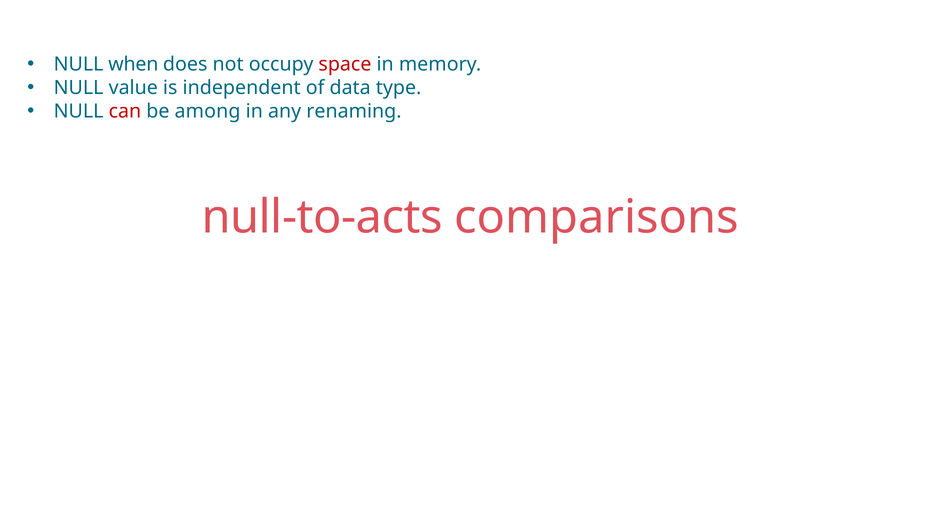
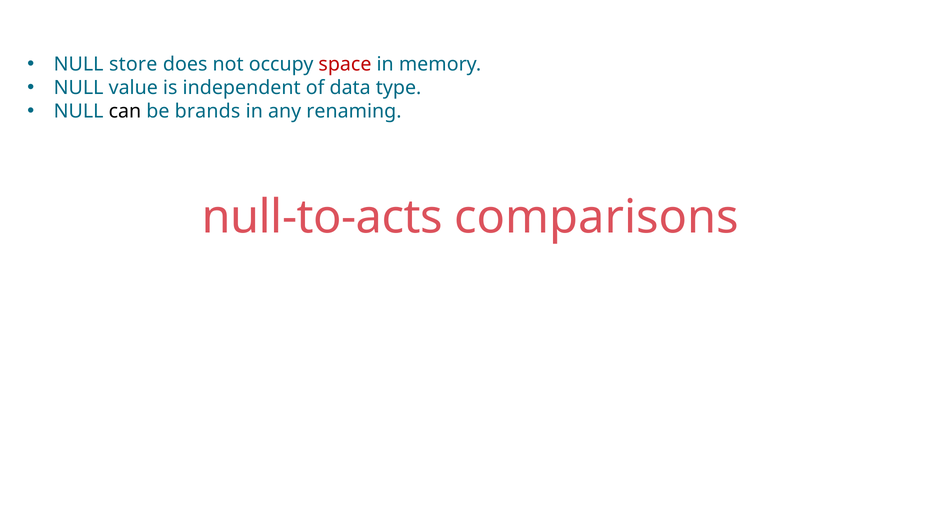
when: when -> store
can colour: red -> black
among: among -> brands
